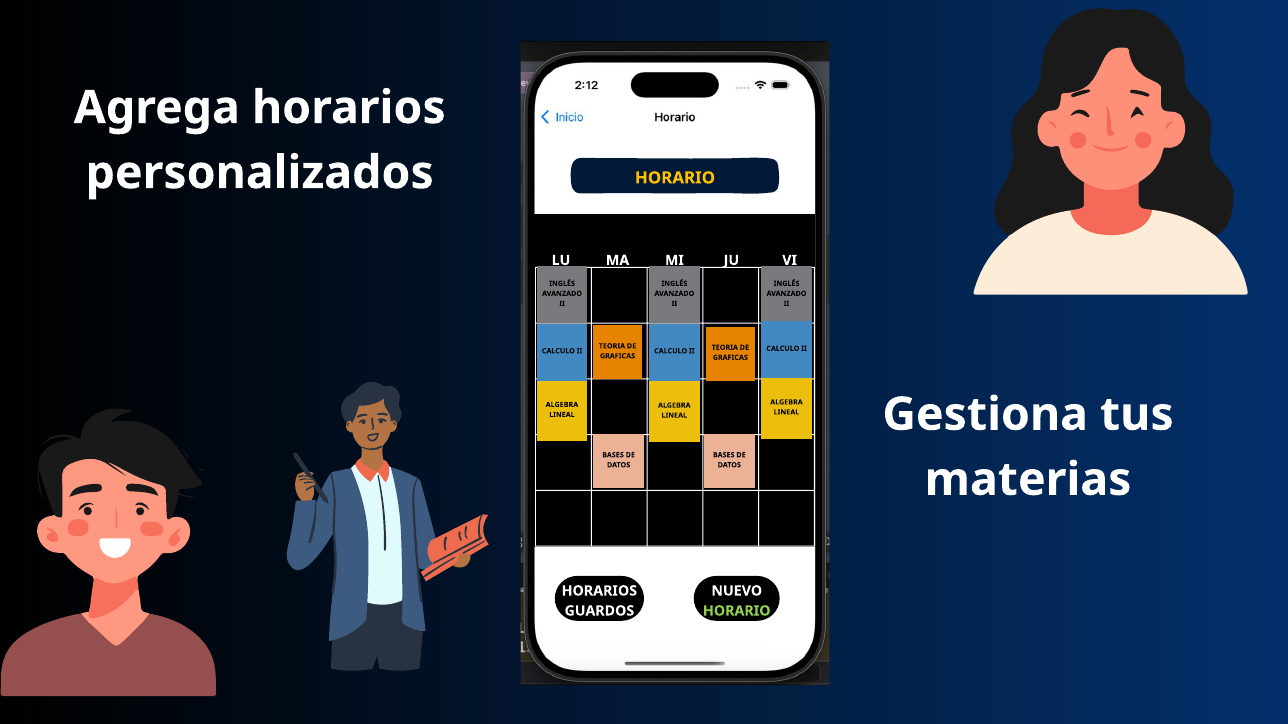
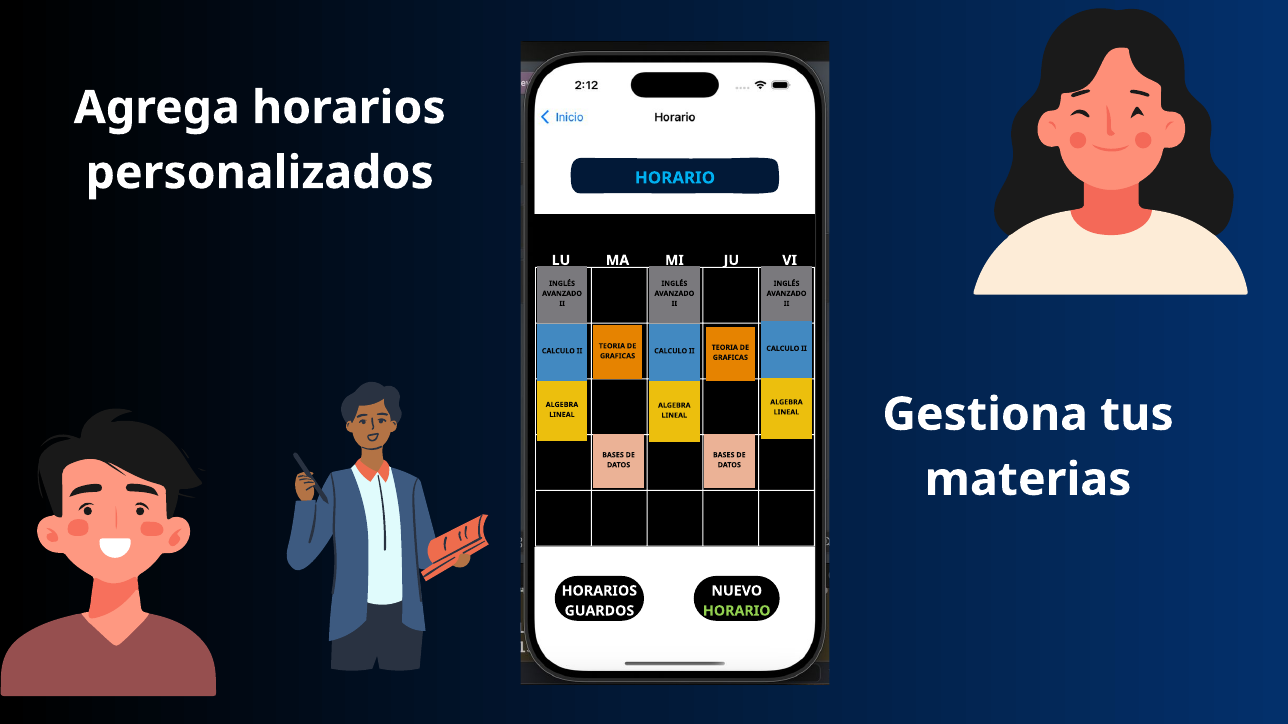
HORARIO at (675, 178) colour: yellow -> light blue
